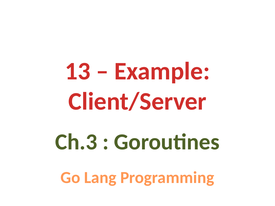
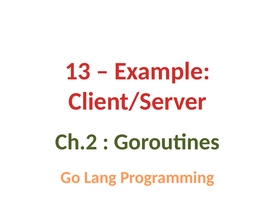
Ch.3: Ch.3 -> Ch.2
